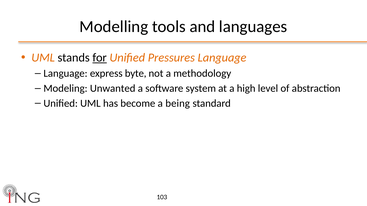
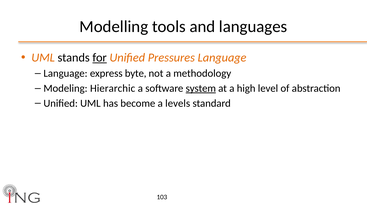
Unwanted: Unwanted -> Hierarchic
system underline: none -> present
being: being -> levels
